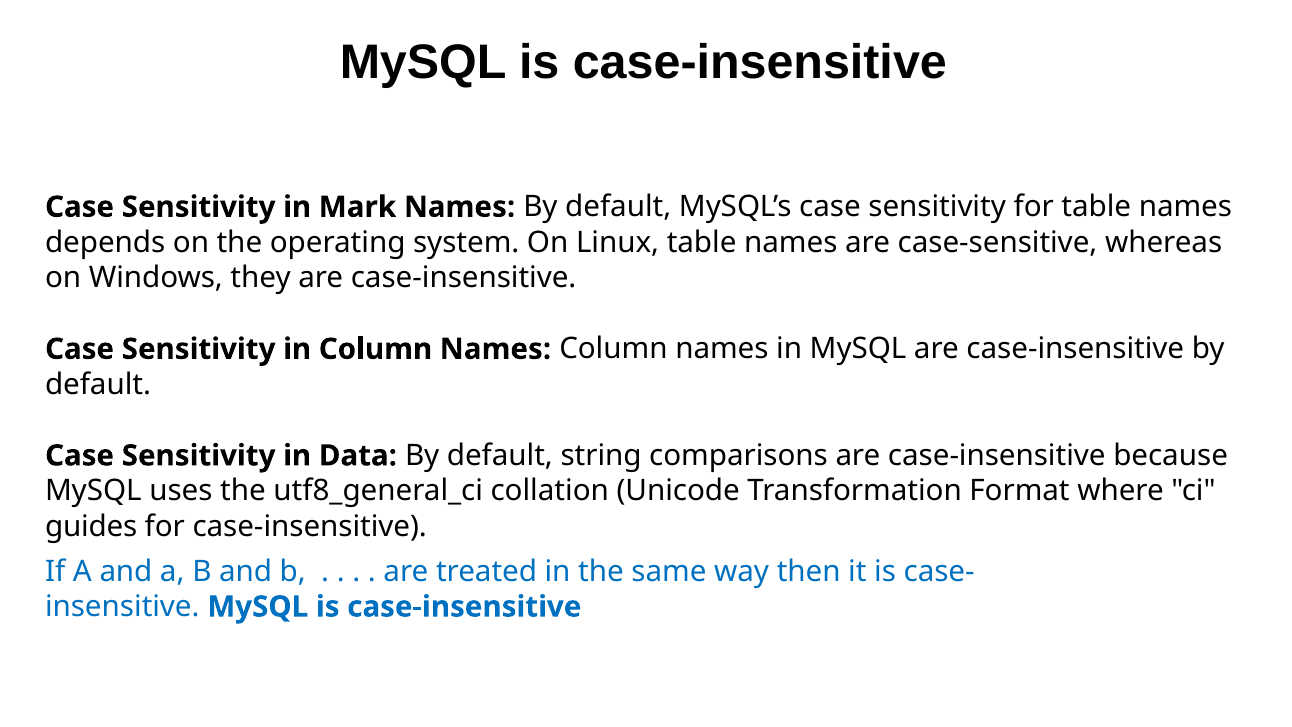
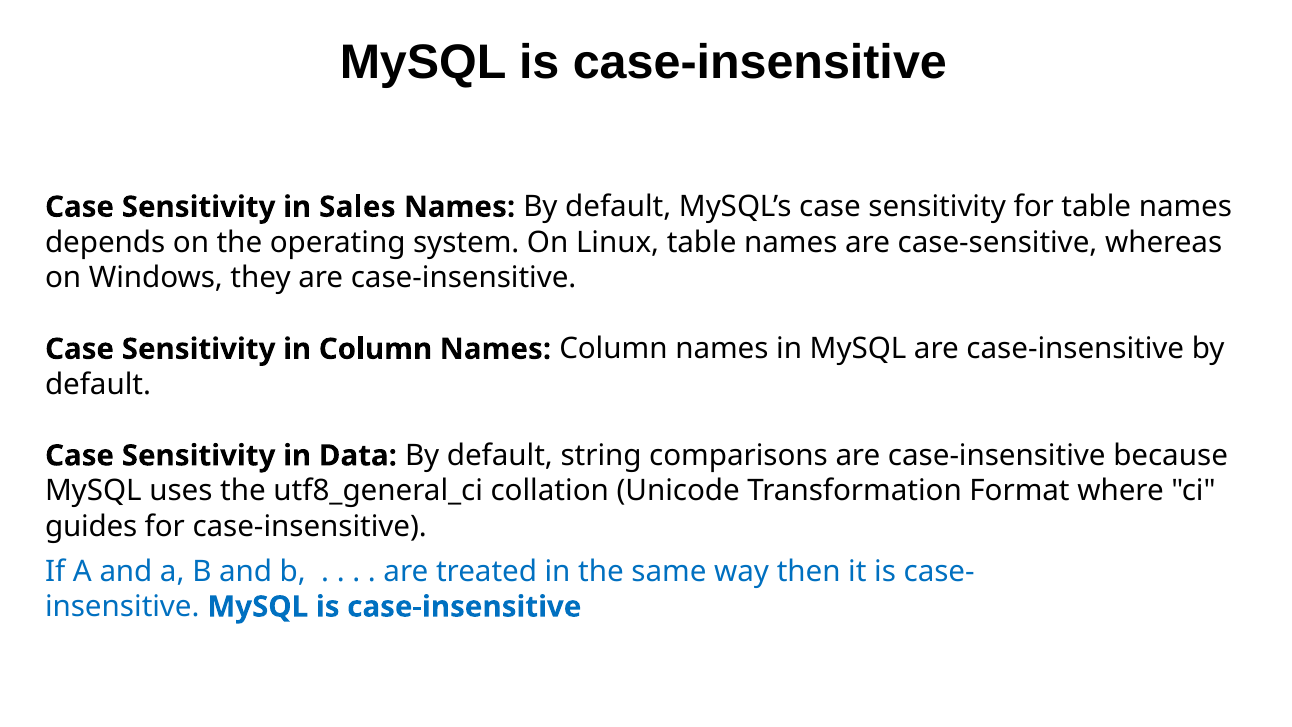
Mark: Mark -> Sales
